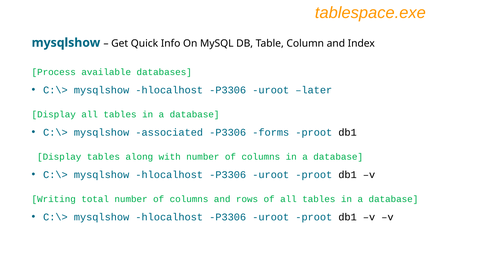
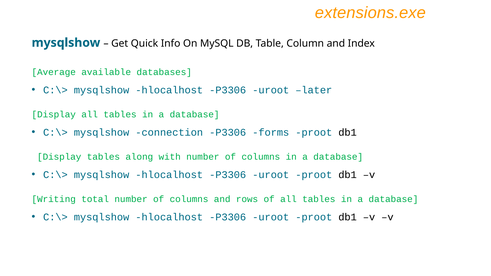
tablespace.exe: tablespace.exe -> extensions.exe
Process: Process -> Average
associated: associated -> connection
